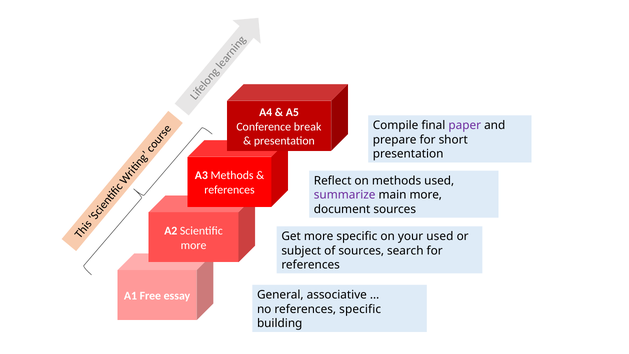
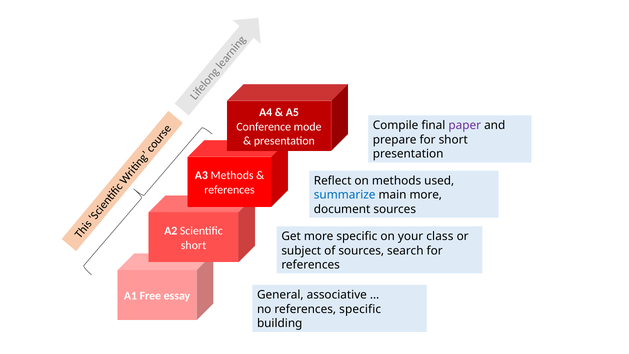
break: break -> mode
summarize colour: purple -> blue
your used: used -> class
more at (194, 245): more -> short
